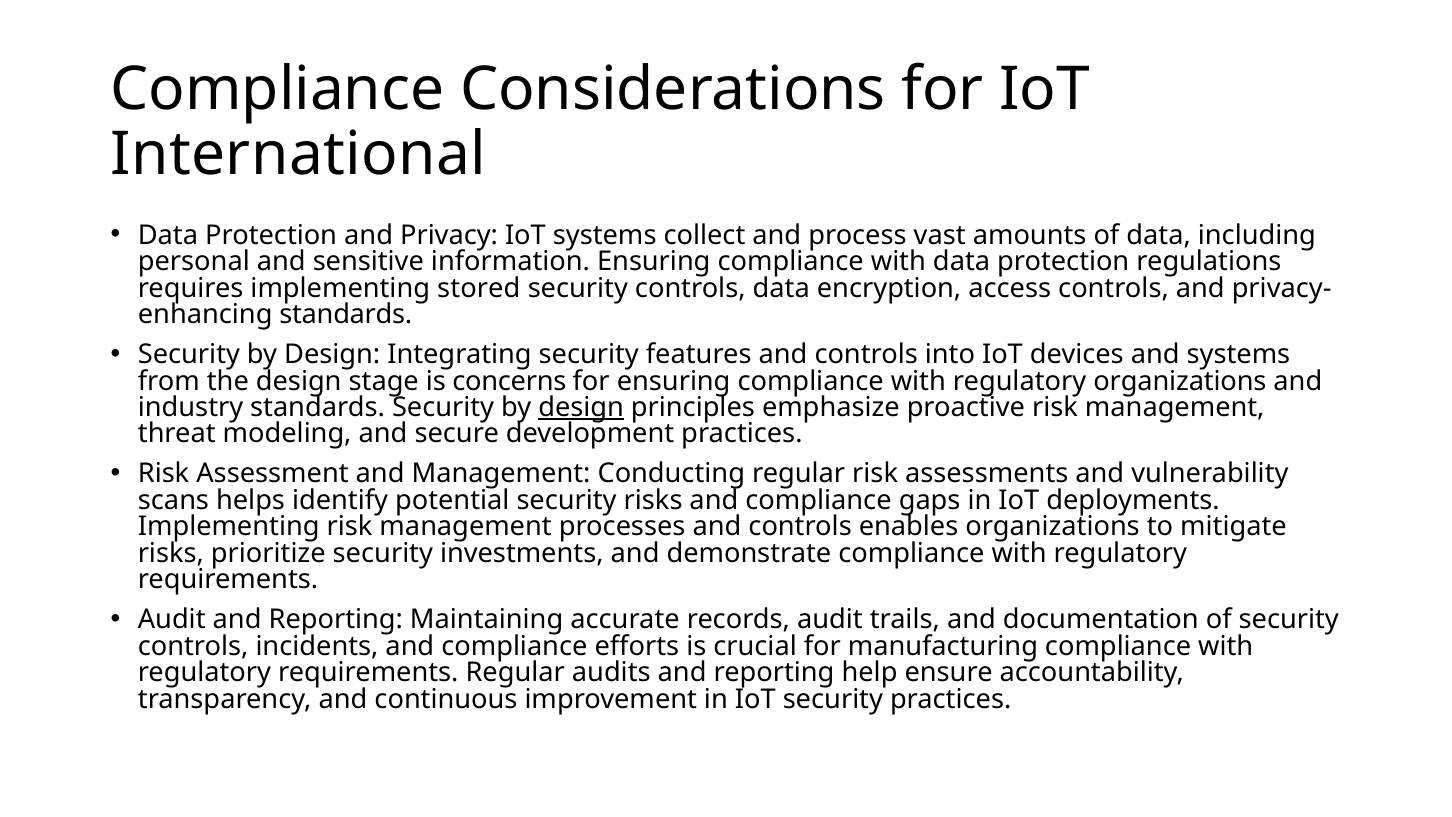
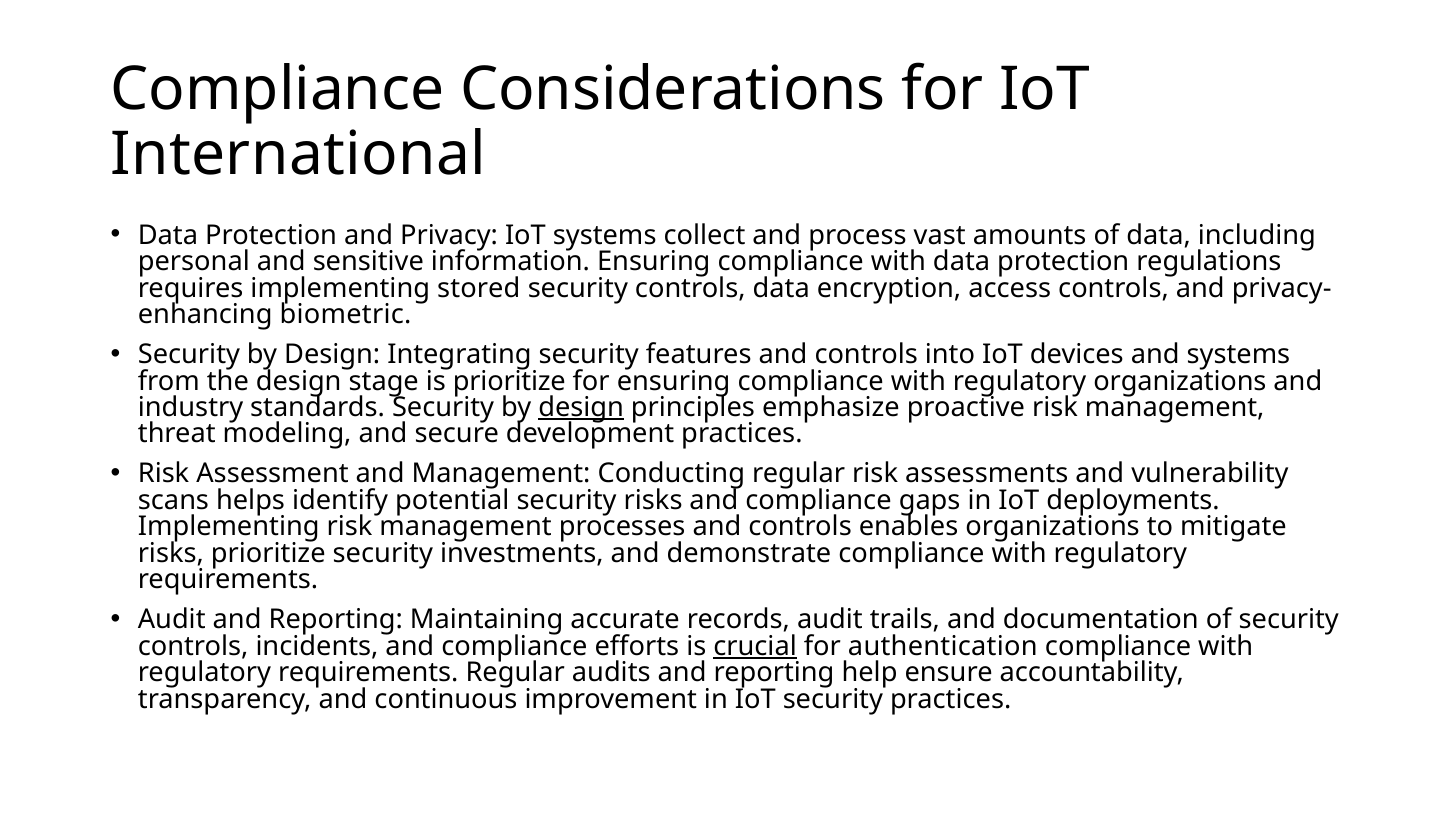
standards at (346, 314): standards -> biometric
is concerns: concerns -> prioritize
crucial underline: none -> present
manufacturing: manufacturing -> authentication
